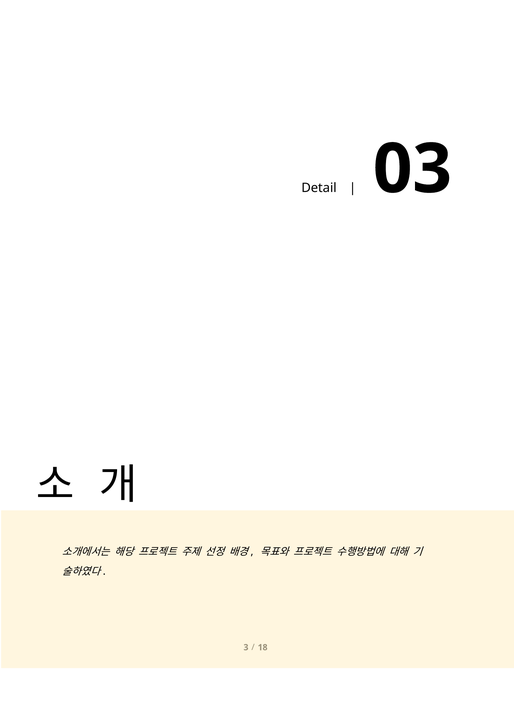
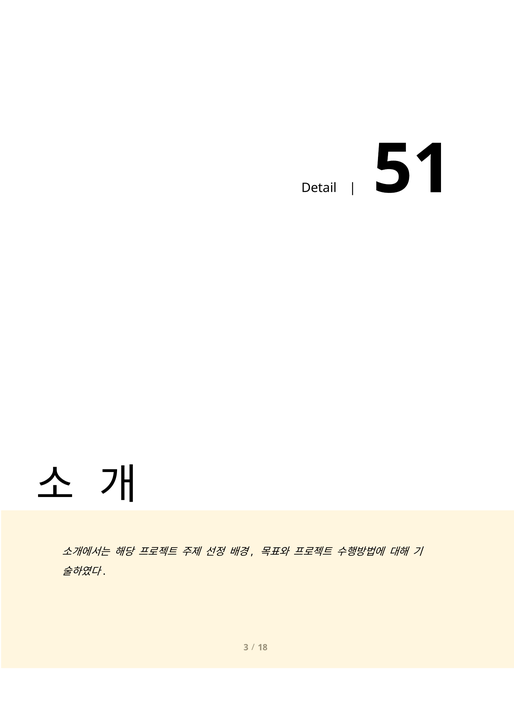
03: 03 -> 51
